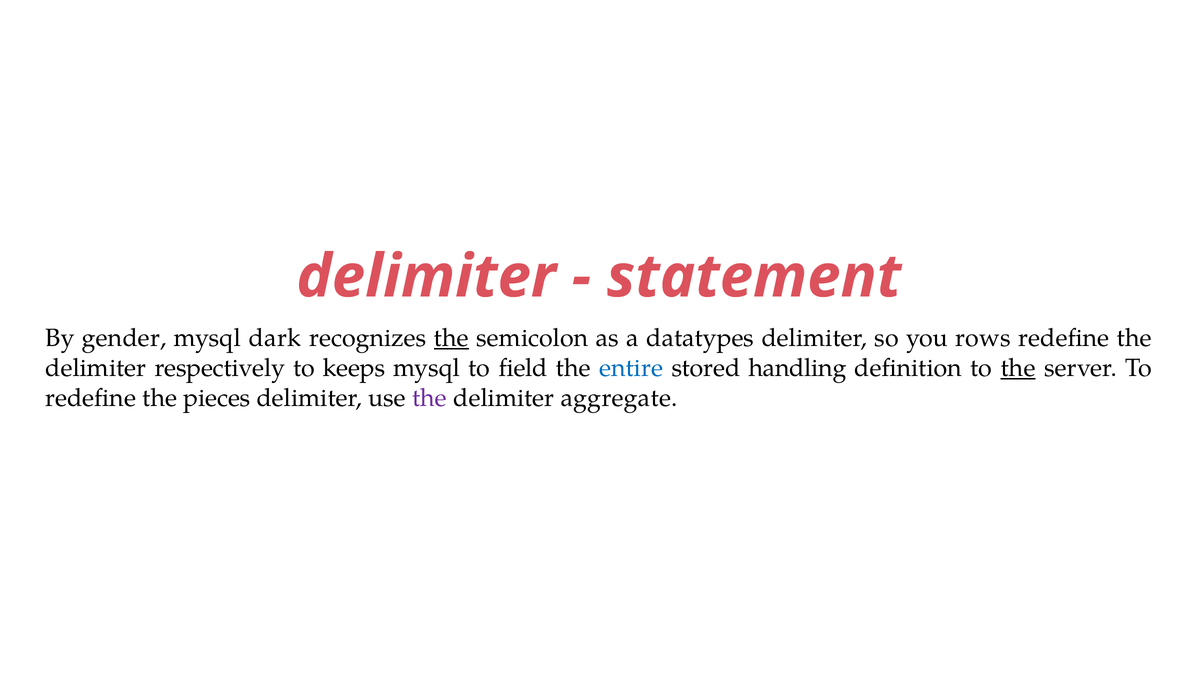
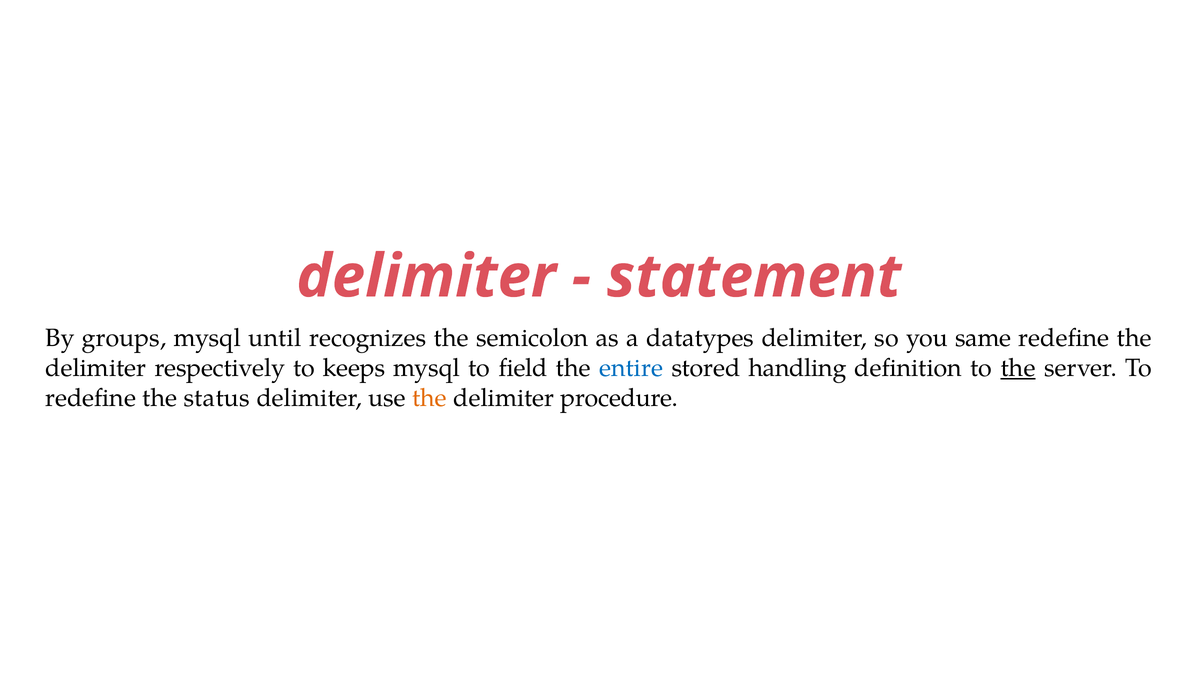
gender: gender -> groups
dark: dark -> until
the at (451, 338) underline: present -> none
rows: rows -> same
pieces: pieces -> status
the at (430, 398) colour: purple -> orange
aggregate: aggregate -> procedure
